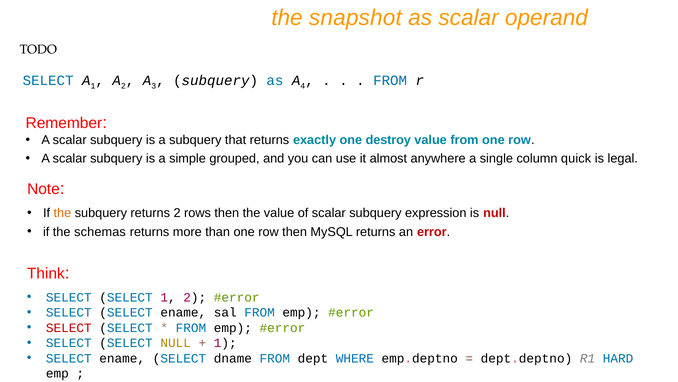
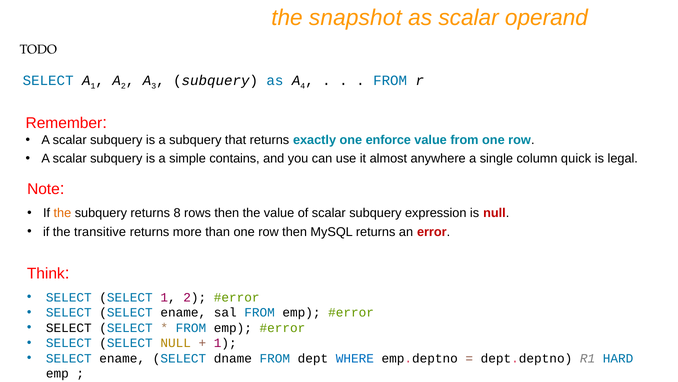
destroy: destroy -> enforce
grouped: grouped -> contains
returns 2: 2 -> 8
schemas: schemas -> transitive
SELECT at (69, 327) colour: red -> black
